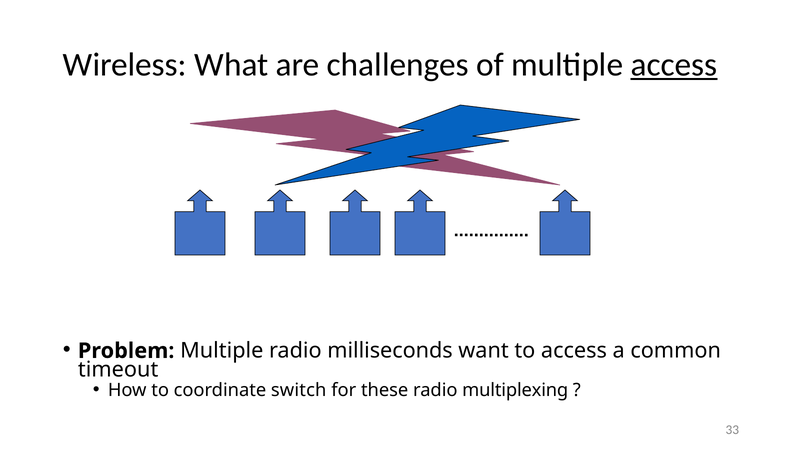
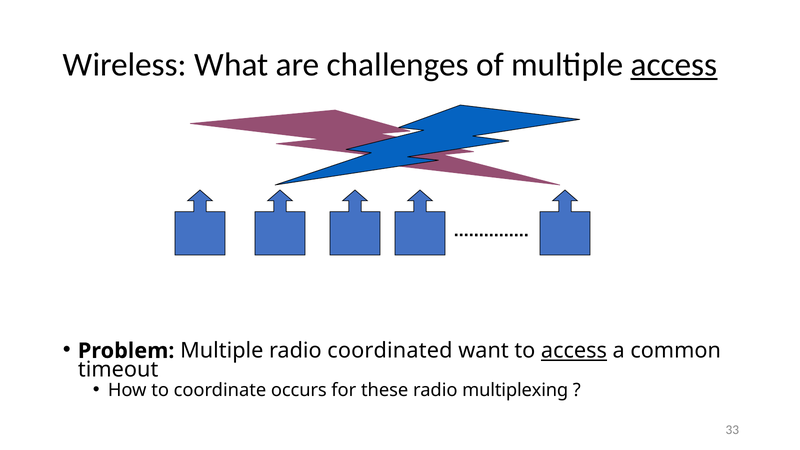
milliseconds: milliseconds -> coordinated
access at (574, 351) underline: none -> present
switch: switch -> occurs
